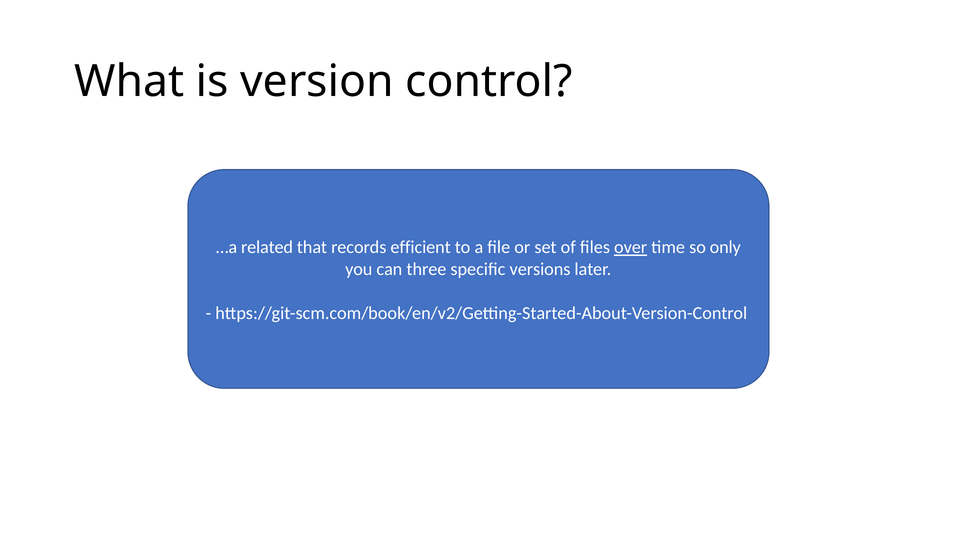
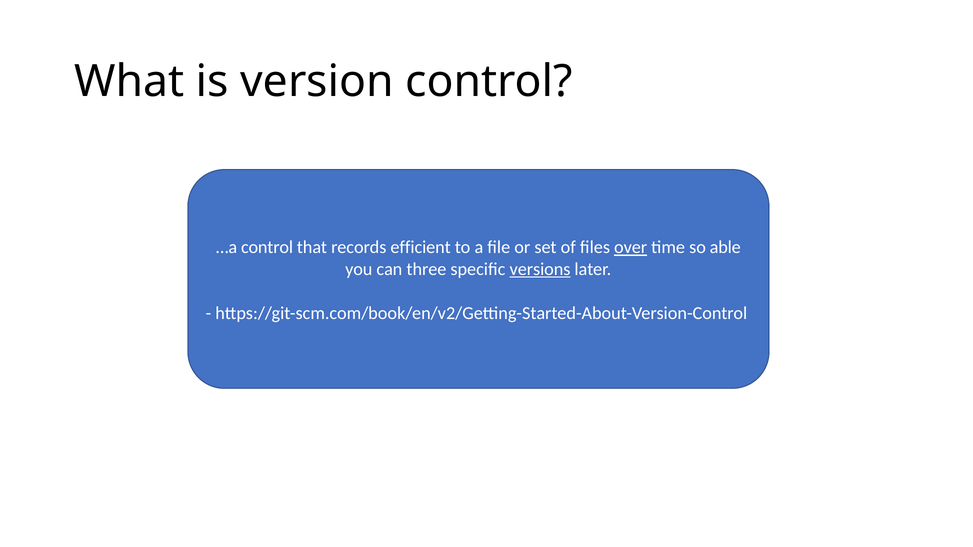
…a related: related -> control
only: only -> able
versions underline: none -> present
